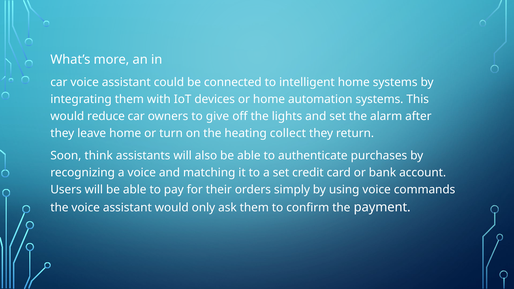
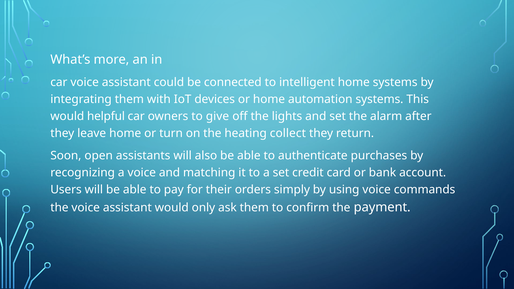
reduce: reduce -> helpful
think: think -> open
